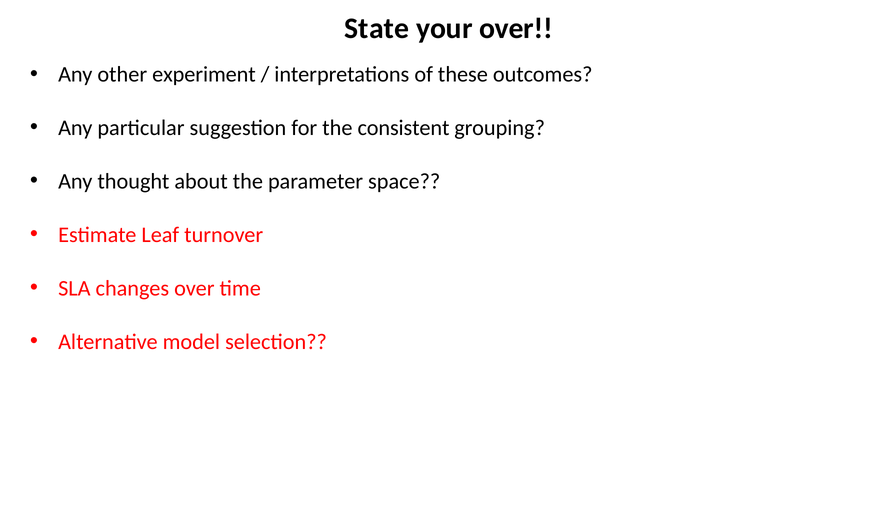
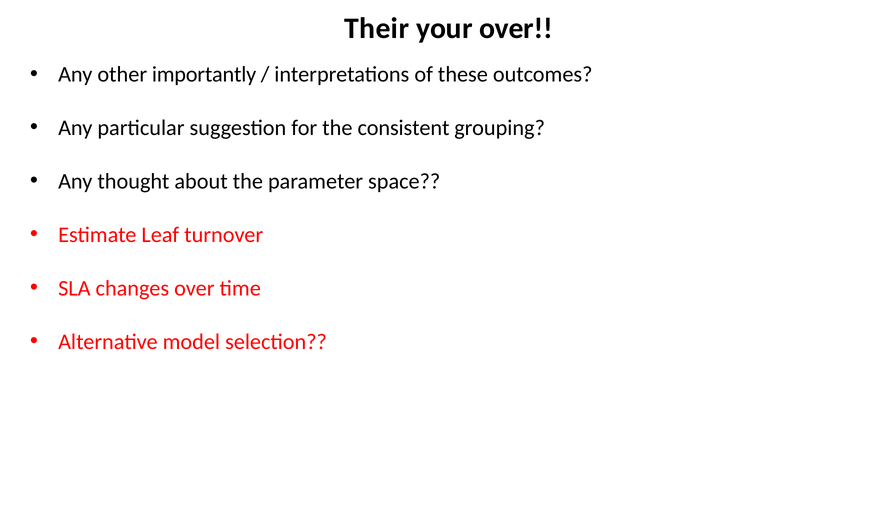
State: State -> Their
experiment: experiment -> importantly
